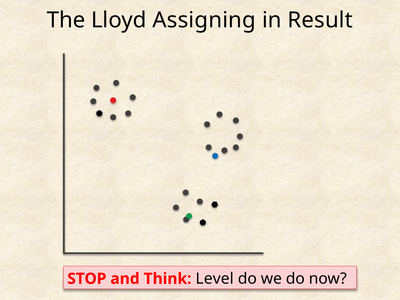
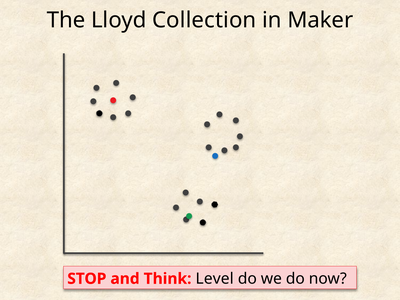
Assigning: Assigning -> Collection
Result: Result -> Maker
